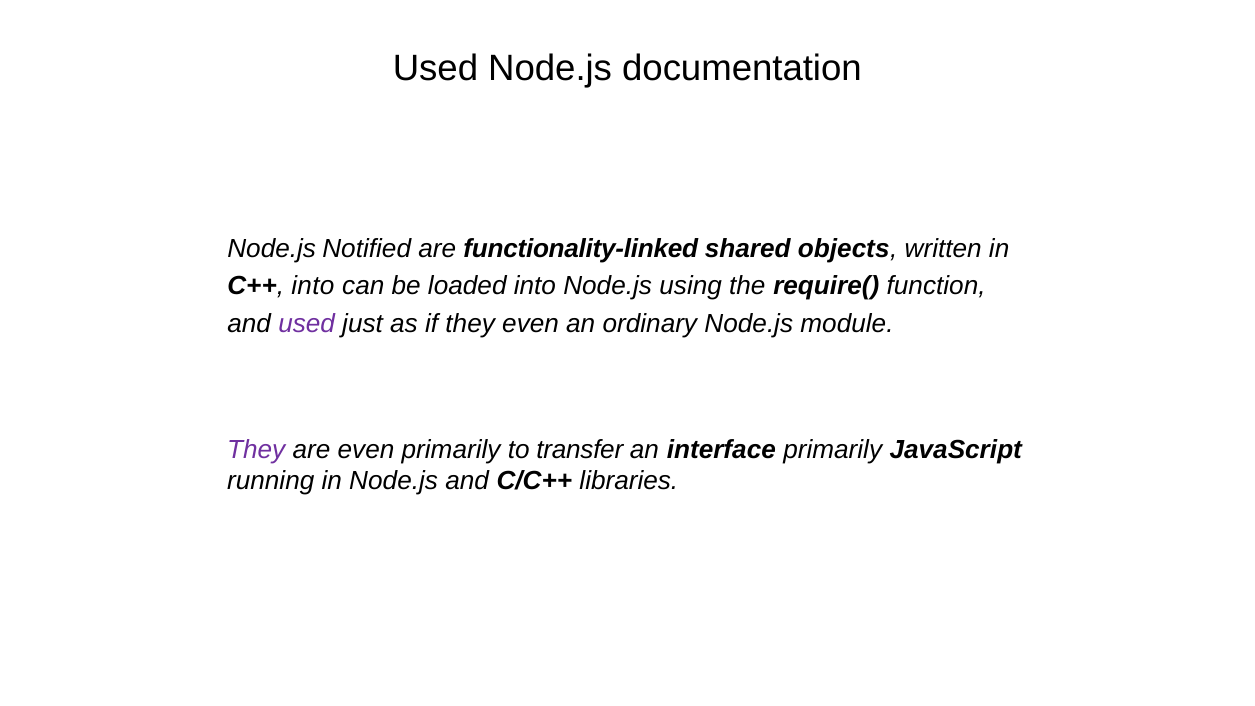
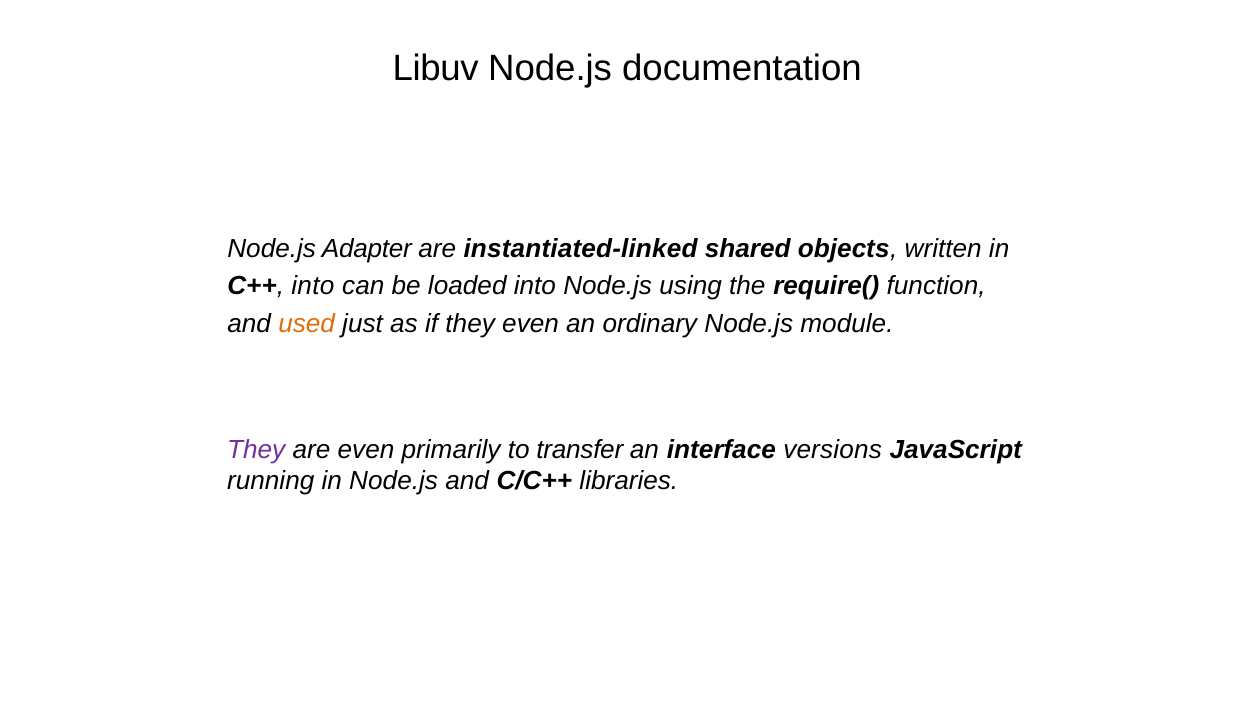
Used at (436, 68): Used -> Libuv
Notified: Notified -> Adapter
functionality-linked: functionality-linked -> instantiated-linked
used at (307, 324) colour: purple -> orange
interface primarily: primarily -> versions
